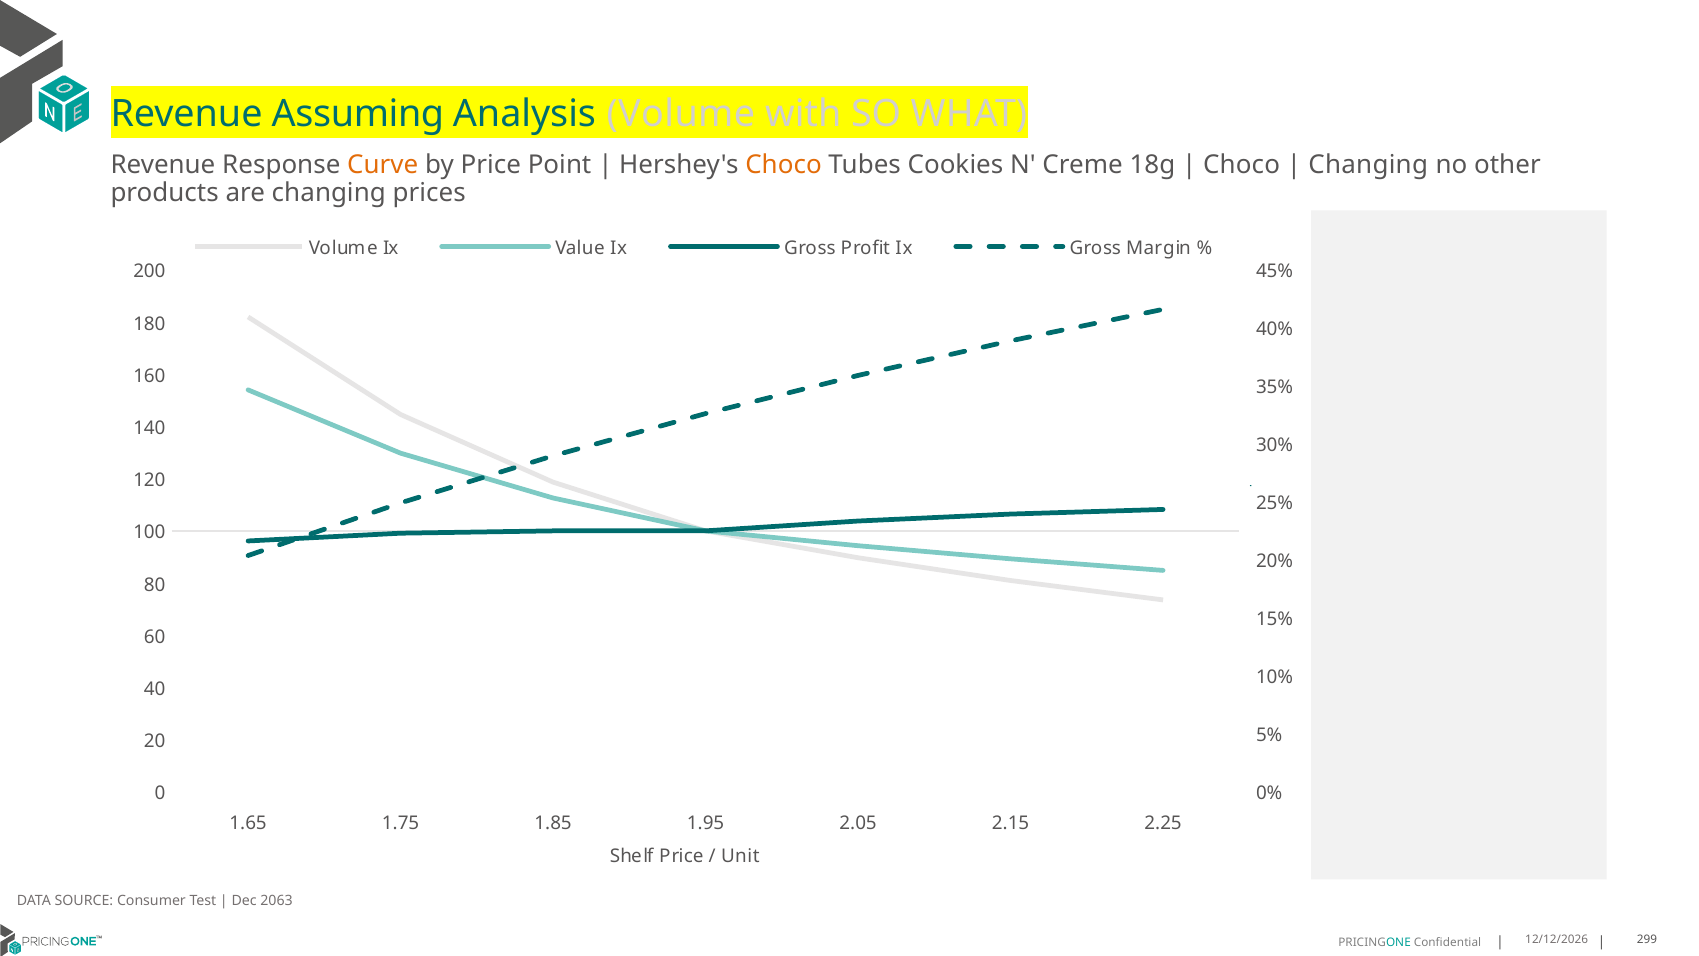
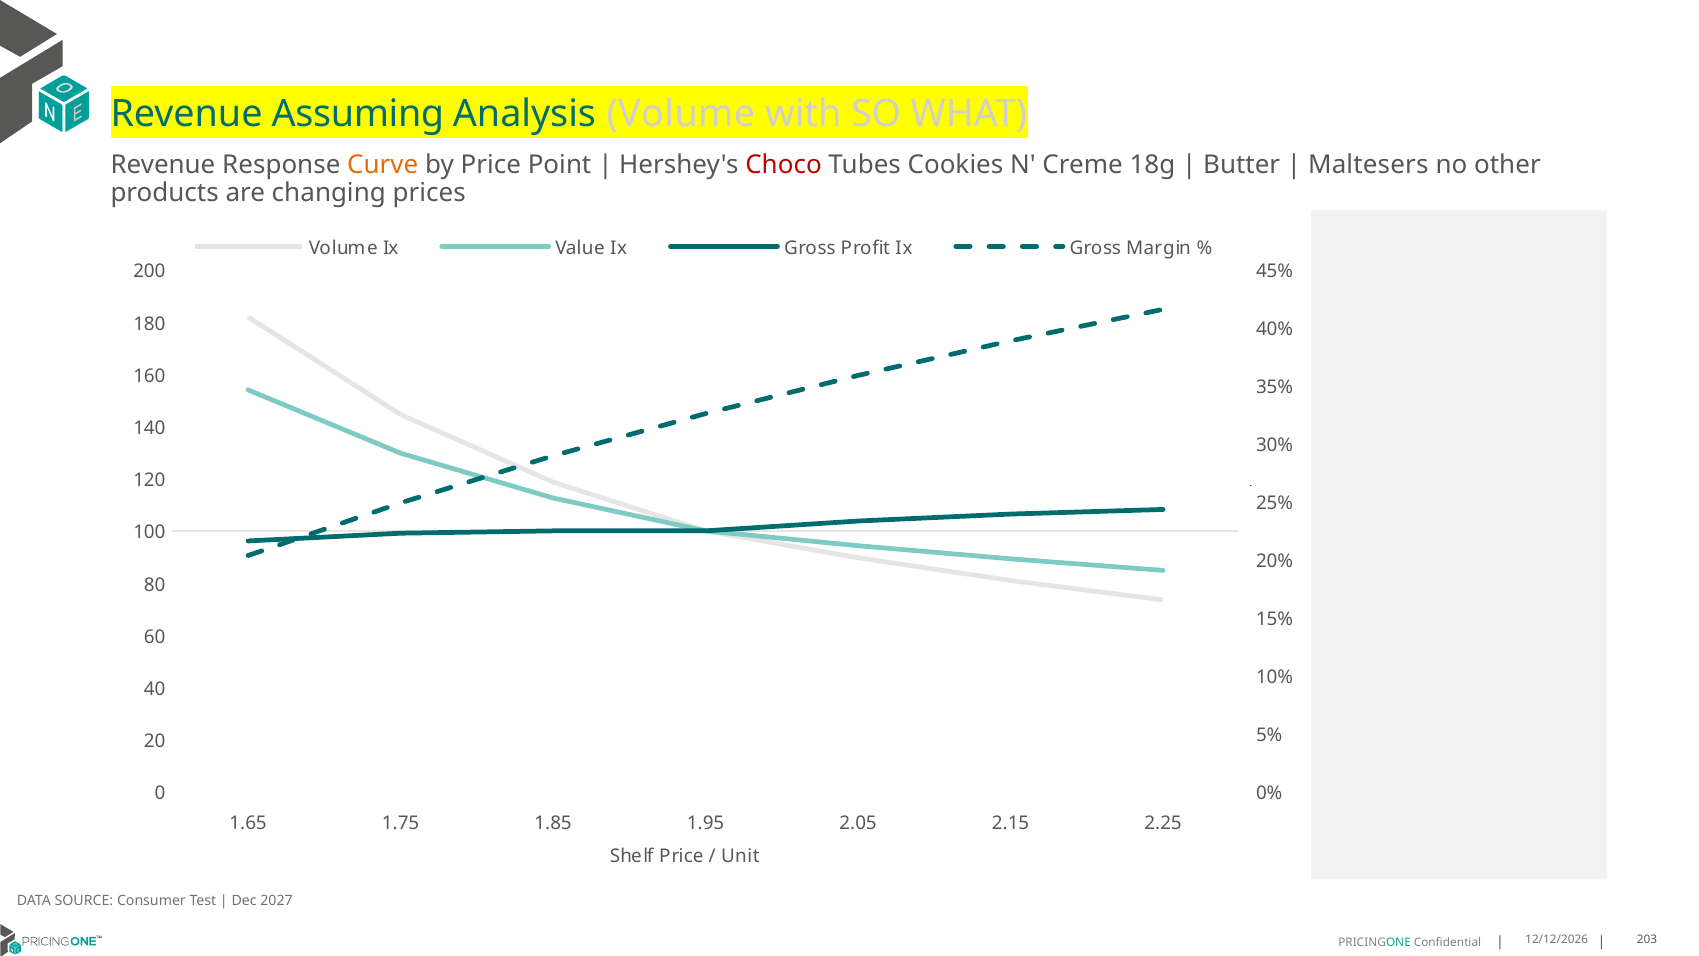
Choco at (784, 164) colour: orange -> red
Choco at (1242, 164): Choco -> Butter
Changing at (1368, 164): Changing -> Maltesers
2063: 2063 -> 2027
299: 299 -> 203
